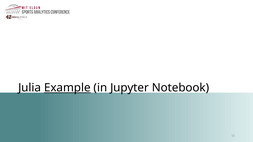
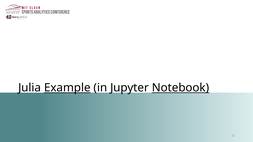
Notebook underline: none -> present
